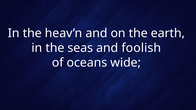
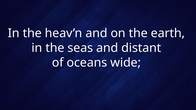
foolish: foolish -> distant
